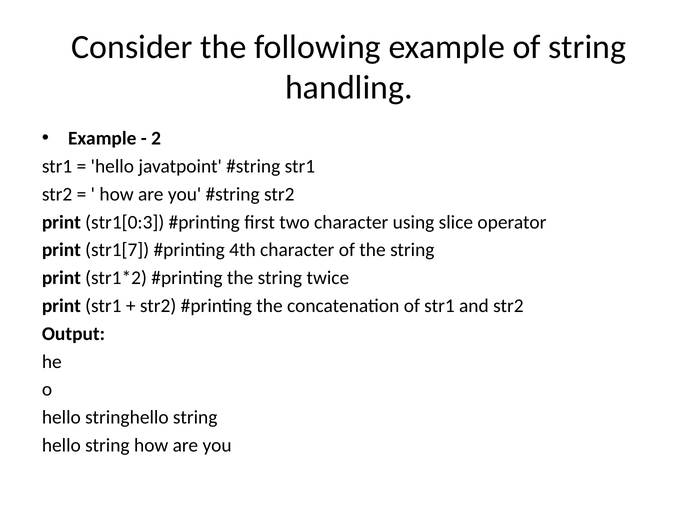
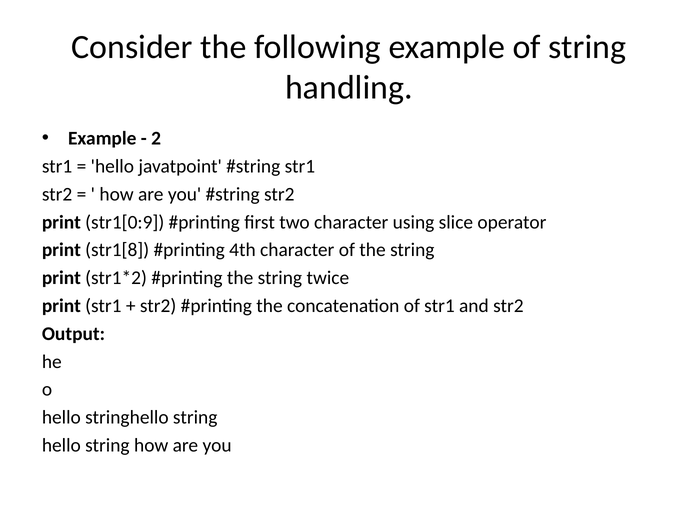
str1[0:3: str1[0:3 -> str1[0:9
str1[7: str1[7 -> str1[8
